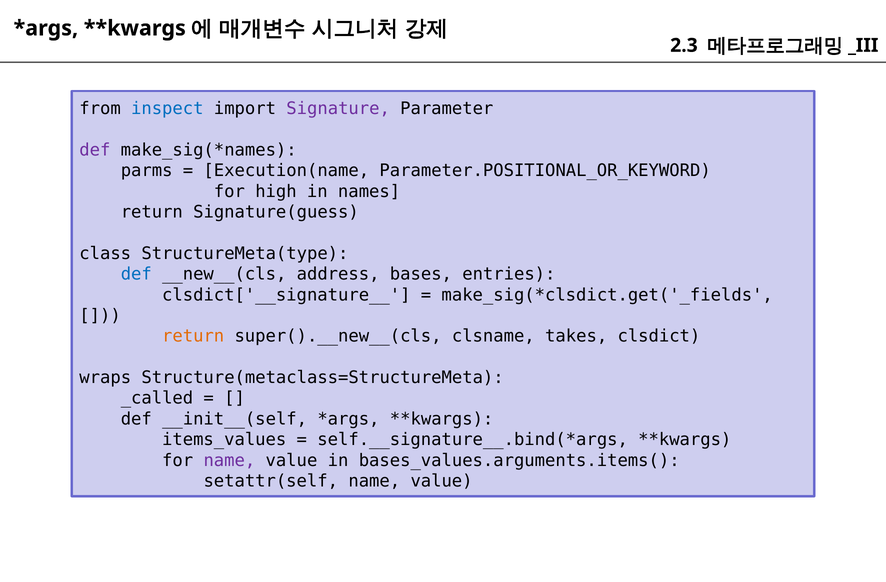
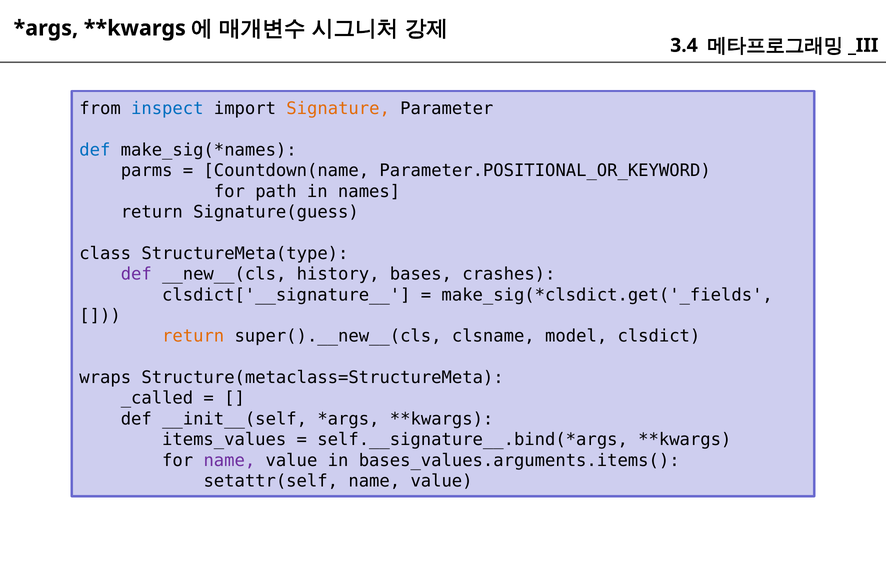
2.3: 2.3 -> 3.4
Signature colour: purple -> orange
def at (95, 150) colour: purple -> blue
Execution(name: Execution(name -> Countdown(name
high: high -> path
def at (136, 274) colour: blue -> purple
address: address -> history
entries: entries -> crashes
takes: takes -> model
